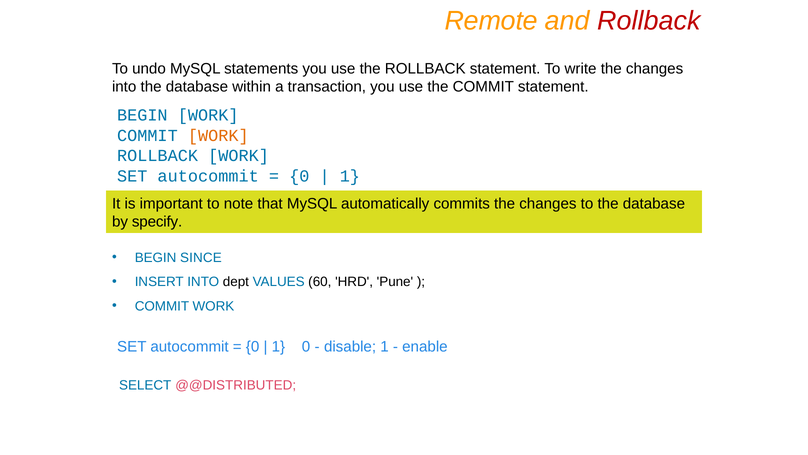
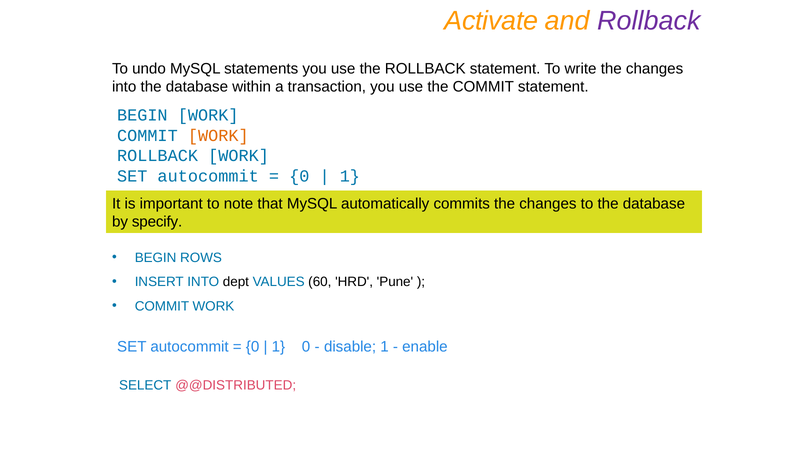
Remote: Remote -> Activate
Rollback at (649, 21) colour: red -> purple
SINCE: SINCE -> ROWS
